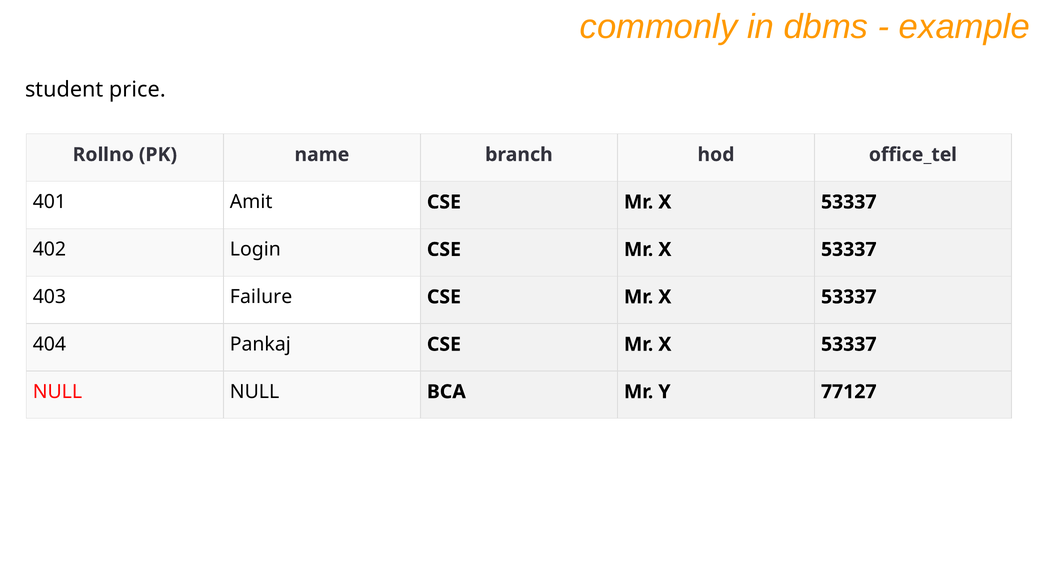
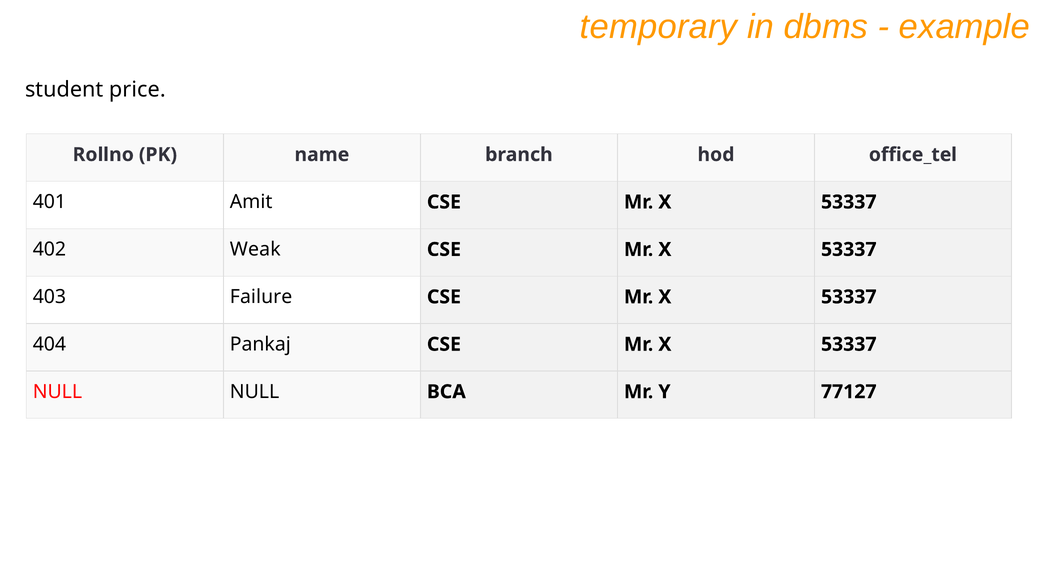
commonly: commonly -> temporary
Login: Login -> Weak
